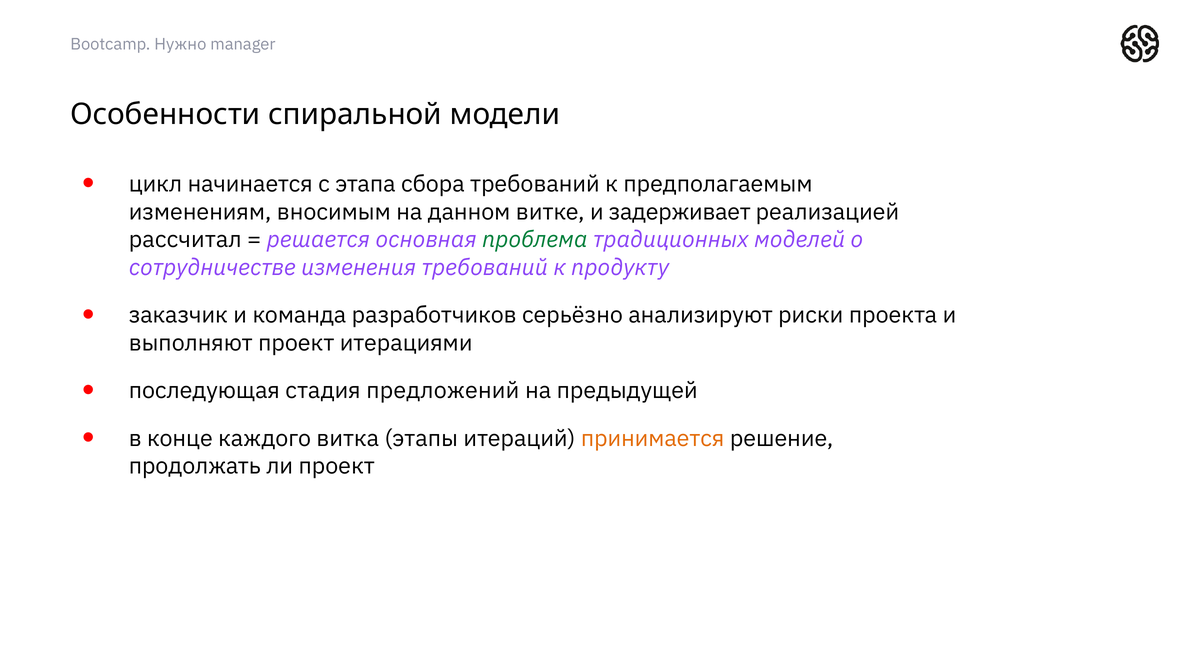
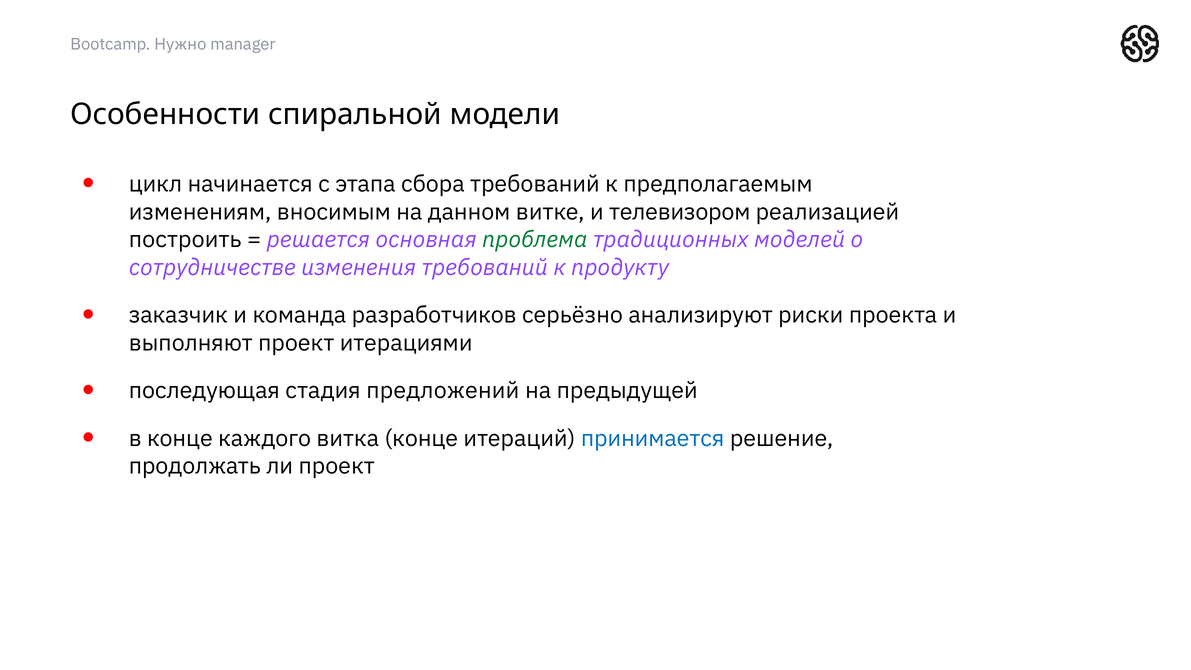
задерживает: задерживает -> телевизором
рассчитал: рассчитал -> построить
витка этапы: этапы -> конце
принимается colour: orange -> blue
